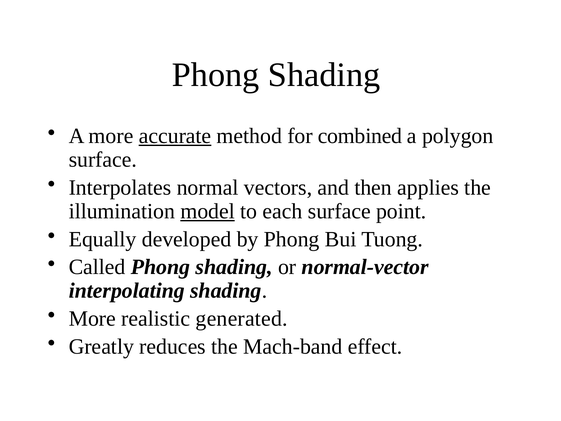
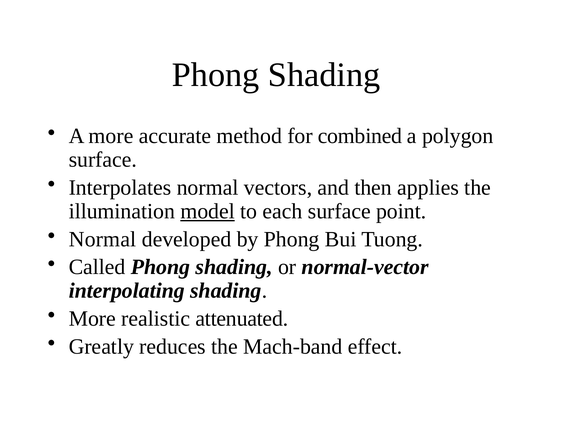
accurate underline: present -> none
Equally at (103, 239): Equally -> Normal
generated: generated -> attenuated
